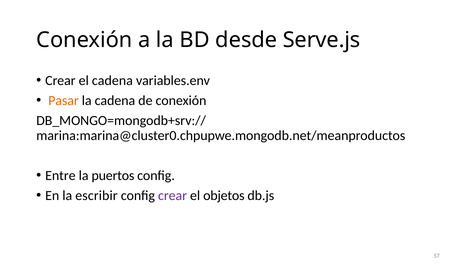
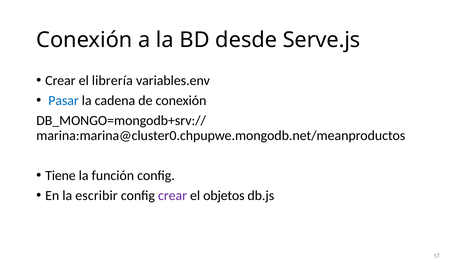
el cadena: cadena -> librería
Pasar colour: orange -> blue
Entre: Entre -> Tiene
puertos: puertos -> función
